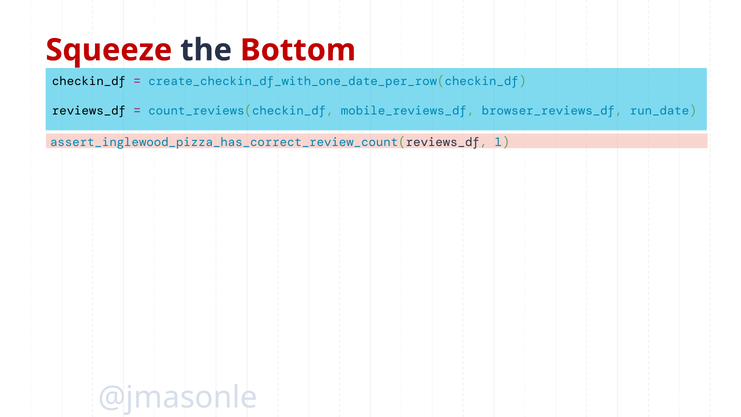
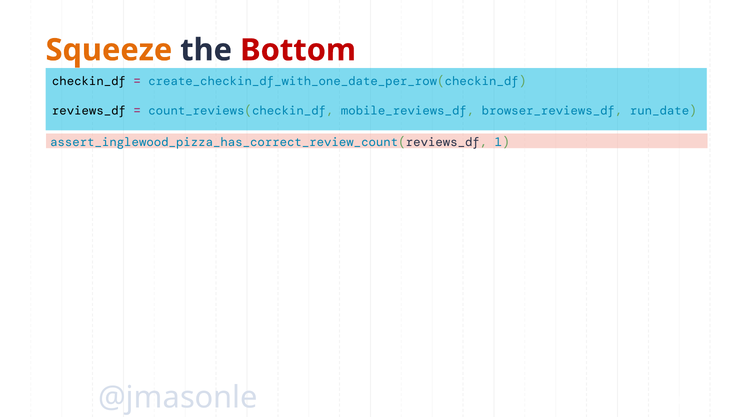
Squeeze colour: red -> orange
